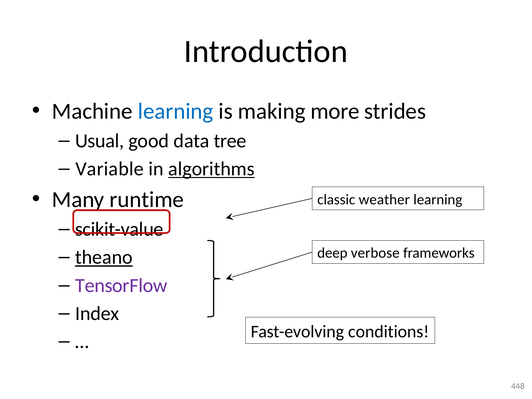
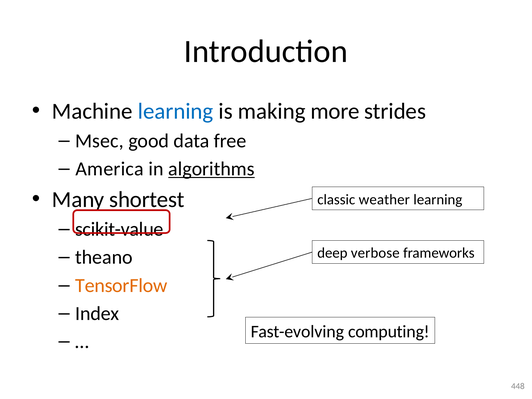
Usual: Usual -> Msec
tree: tree -> free
Variable: Variable -> America
runtime: runtime -> shortest
theano underline: present -> none
TensorFlow colour: purple -> orange
conditions: conditions -> computing
